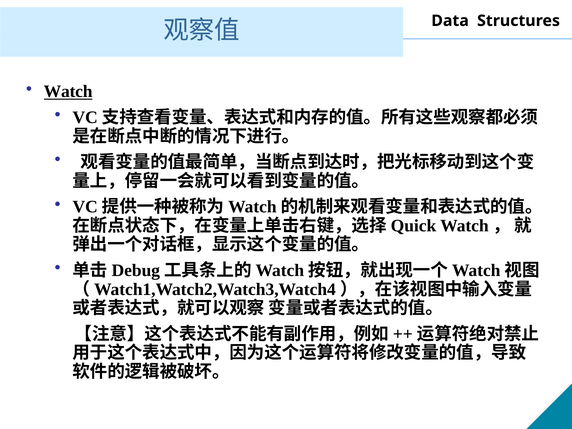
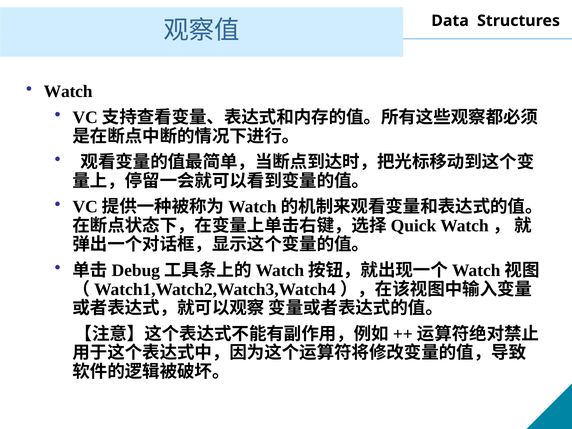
Watch underline: present -> none
